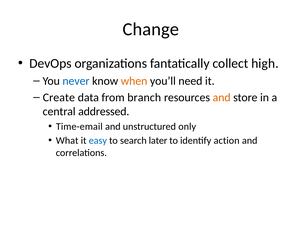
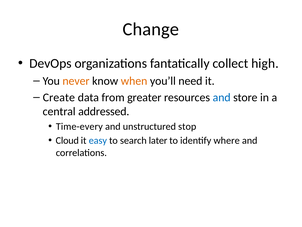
never colour: blue -> orange
branch: branch -> greater
and at (222, 97) colour: orange -> blue
Time-email: Time-email -> Time-every
only: only -> stop
What: What -> Cloud
action: action -> where
